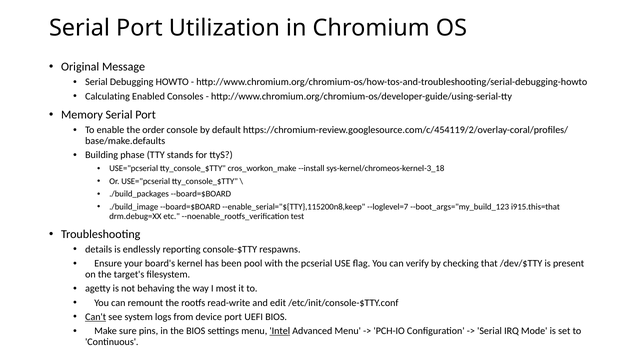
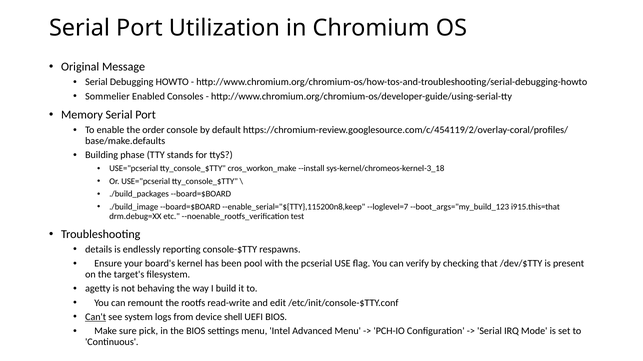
Calculating: Calculating -> Sommelier
most: most -> build
device port: port -> shell
pins: pins -> pick
Intel underline: present -> none
